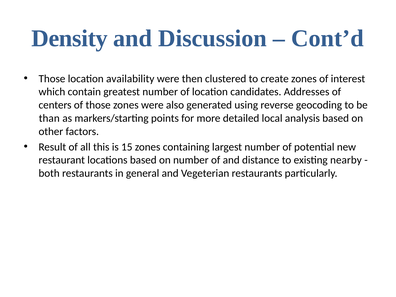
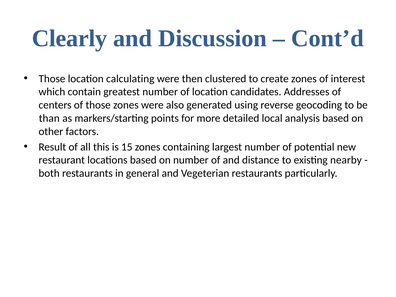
Density: Density -> Clearly
availability: availability -> calculating
